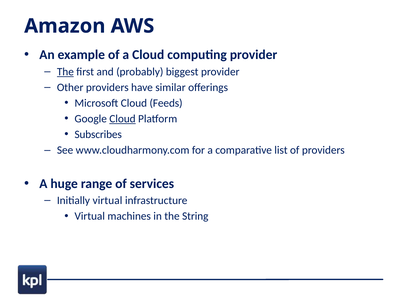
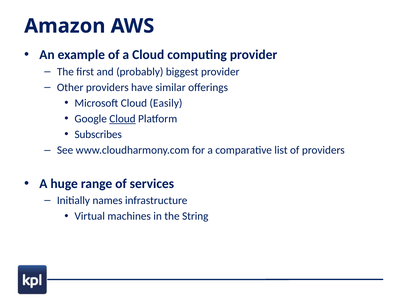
The at (65, 72) underline: present -> none
Feeds: Feeds -> Easily
Initially virtual: virtual -> names
